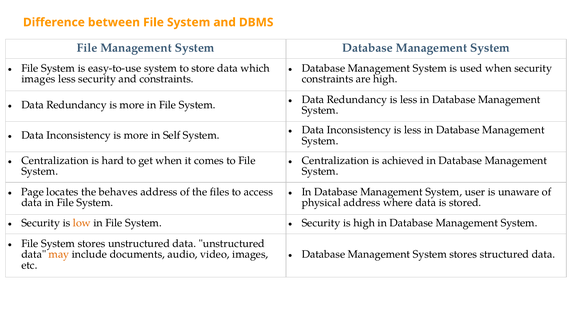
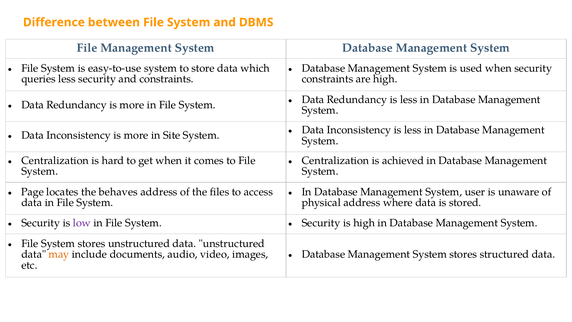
images at (38, 79): images -> queries
Self: Self -> Site
low colour: orange -> purple
